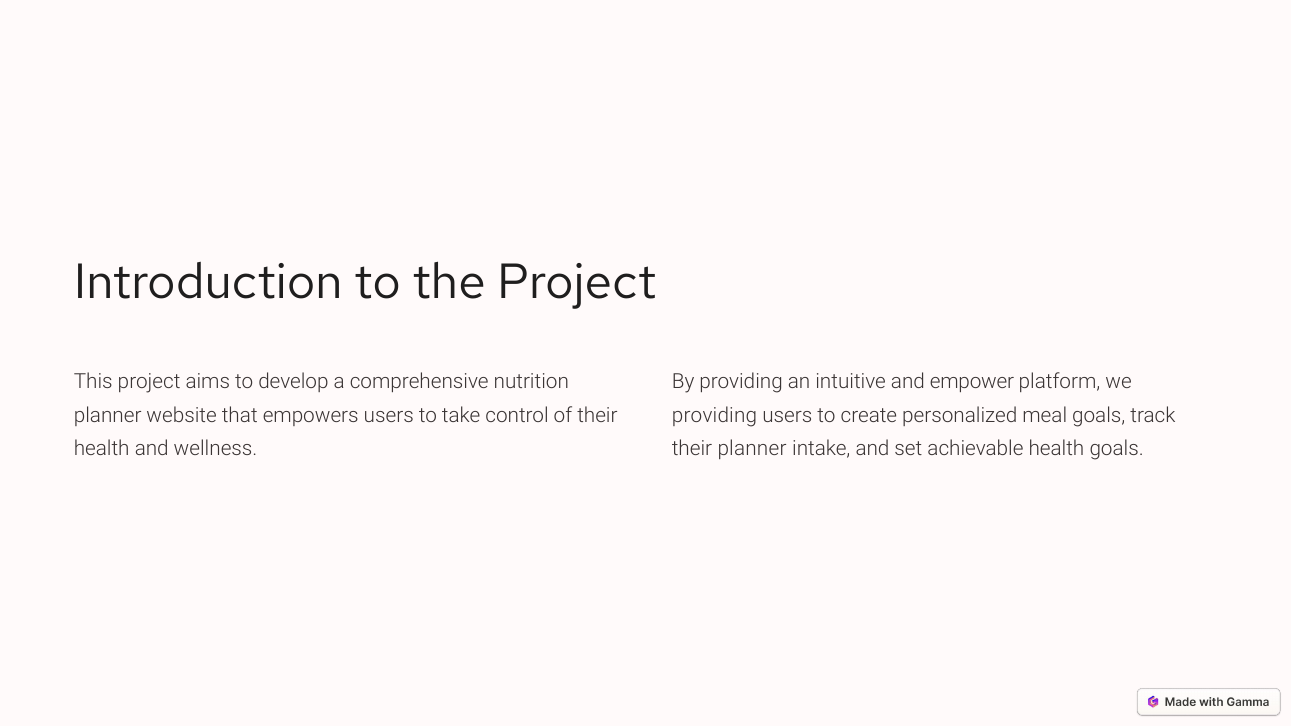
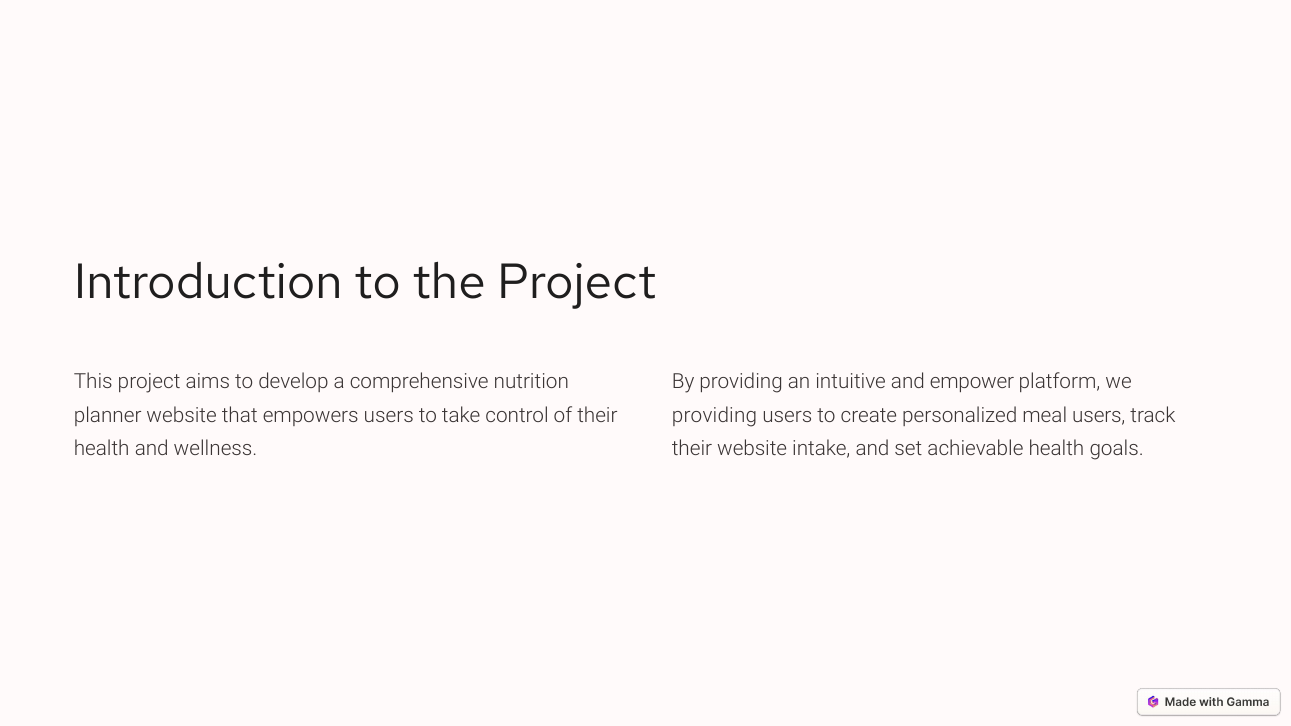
meal goals: goals -> users
their planner: planner -> website
